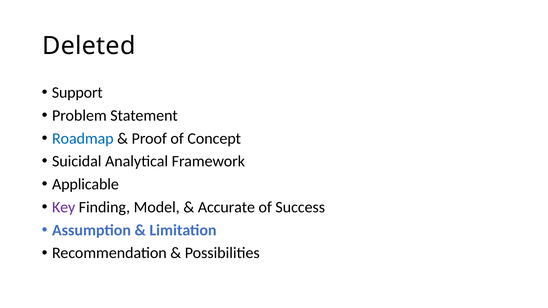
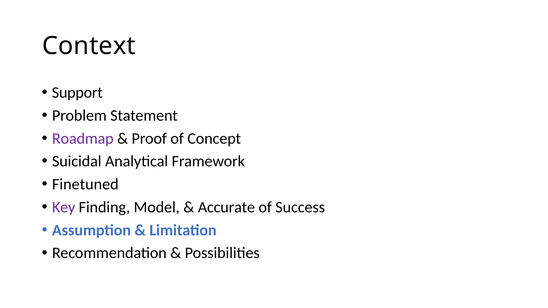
Deleted: Deleted -> Context
Roadmap colour: blue -> purple
Applicable: Applicable -> Finetuned
